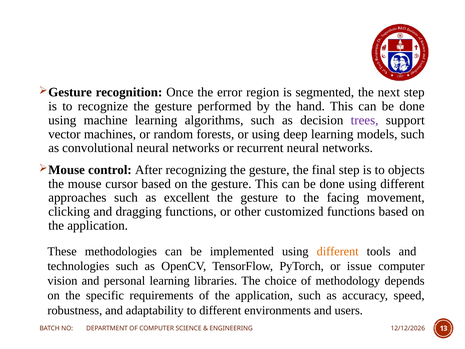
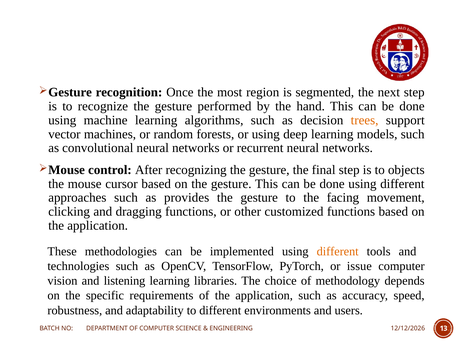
error: error -> most
trees colour: purple -> orange
excellent: excellent -> provides
personal: personal -> listening
